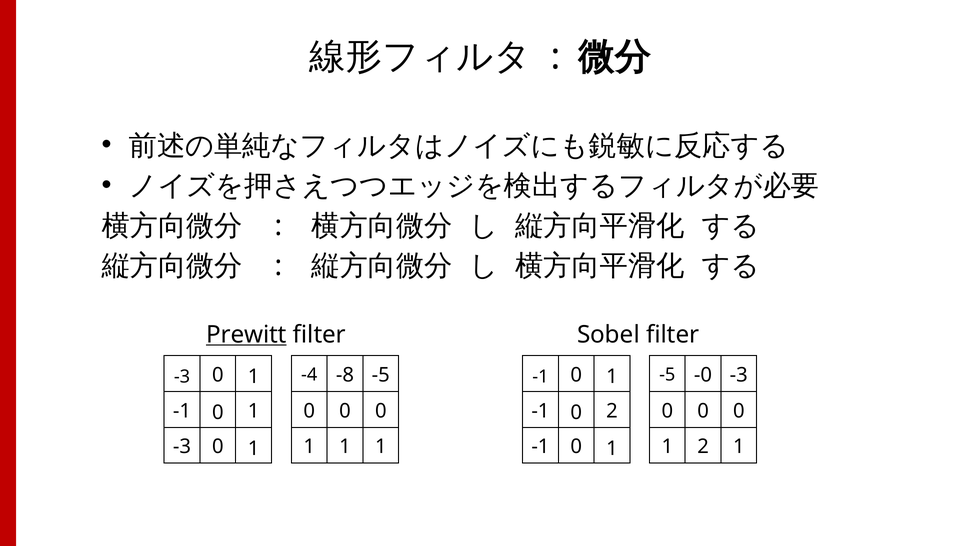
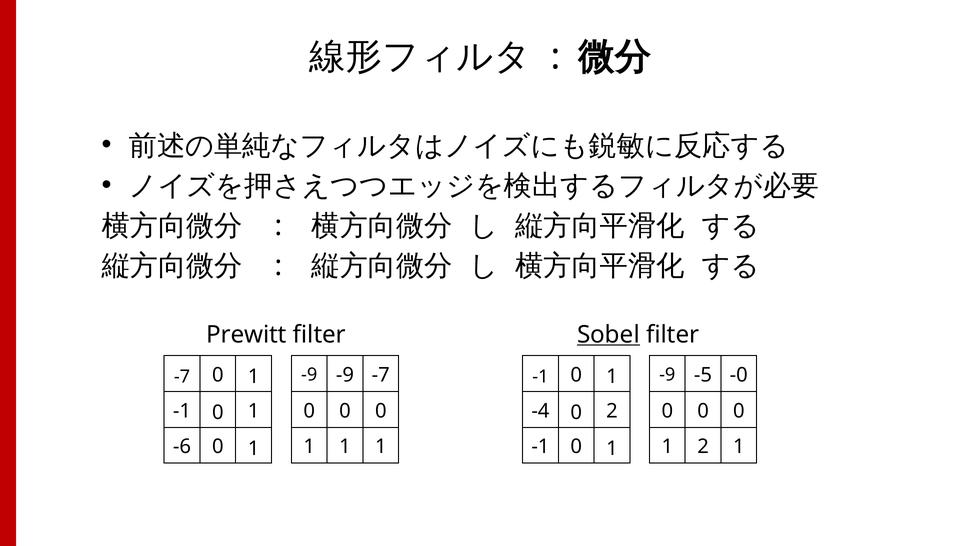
Prewitt underline: present -> none
Sobel underline: none -> present
-8 at (345, 375): -8 -> -9
-5 at (381, 375): -5 -> -7
-0: -0 -> -5
-3 at (739, 375): -3 -> -0
-4 at (309, 375): -4 -> -9
-5 at (667, 375): -5 -> -9
-3 at (182, 376): -3 -> -7
-1 at (540, 411): -1 -> -4
-3 at (182, 446): -3 -> -6
